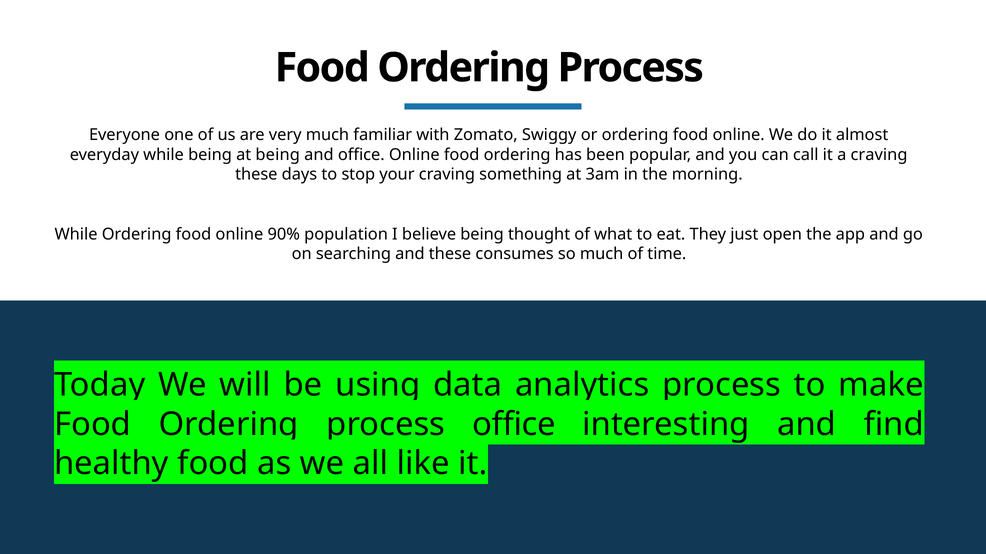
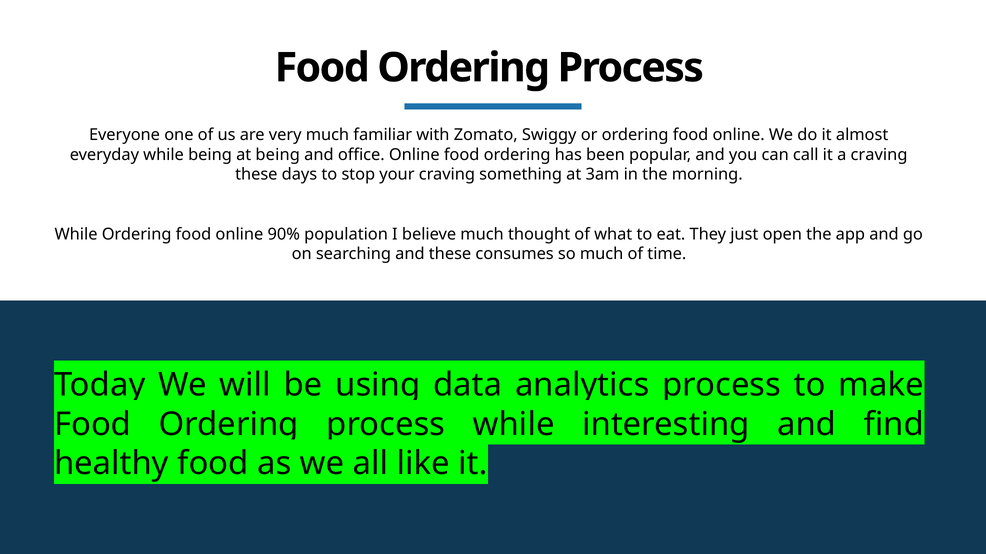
believe being: being -> much
office at (514, 425): office -> while
